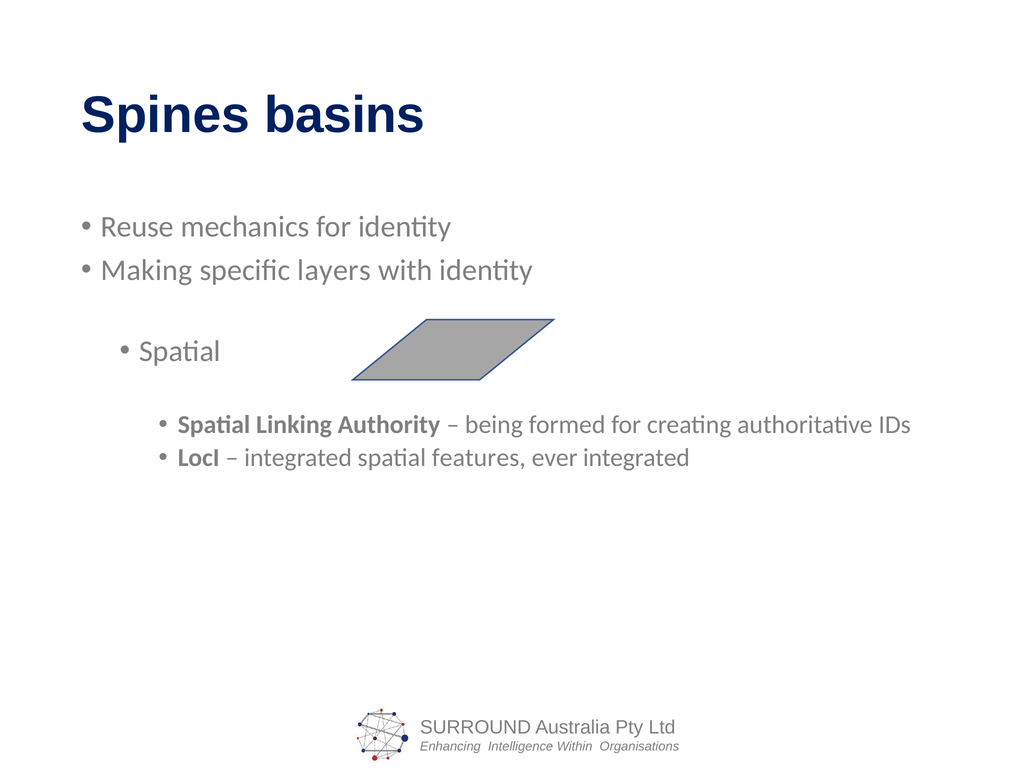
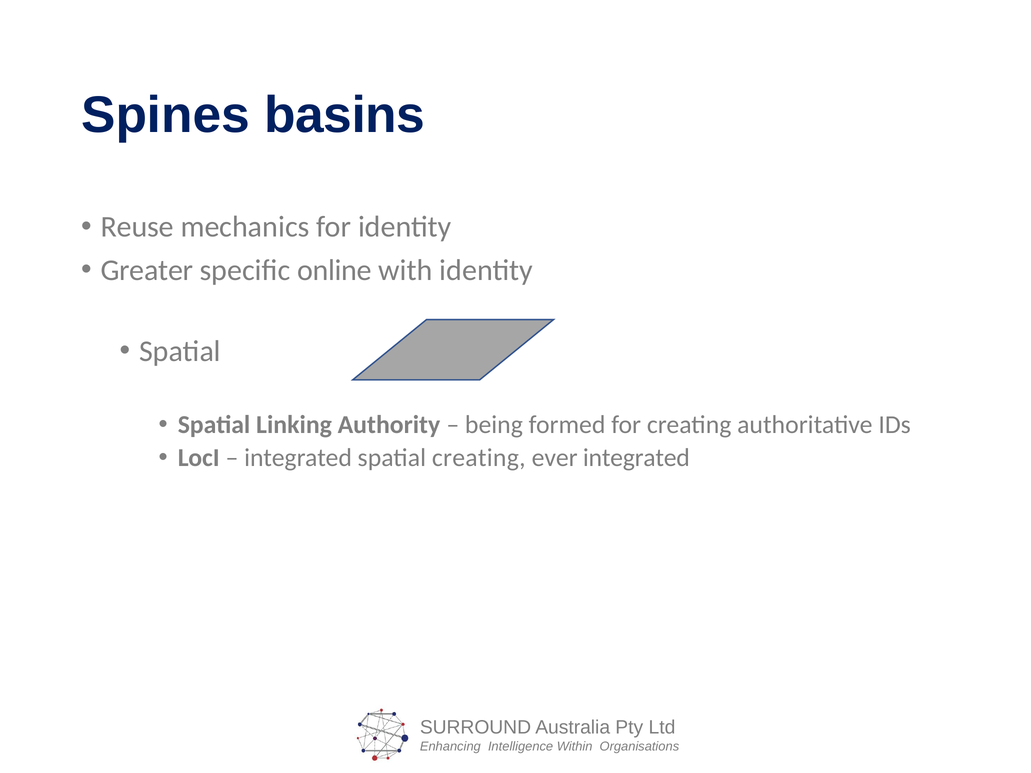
Making: Making -> Greater
layers: layers -> online
spatial features: features -> creating
